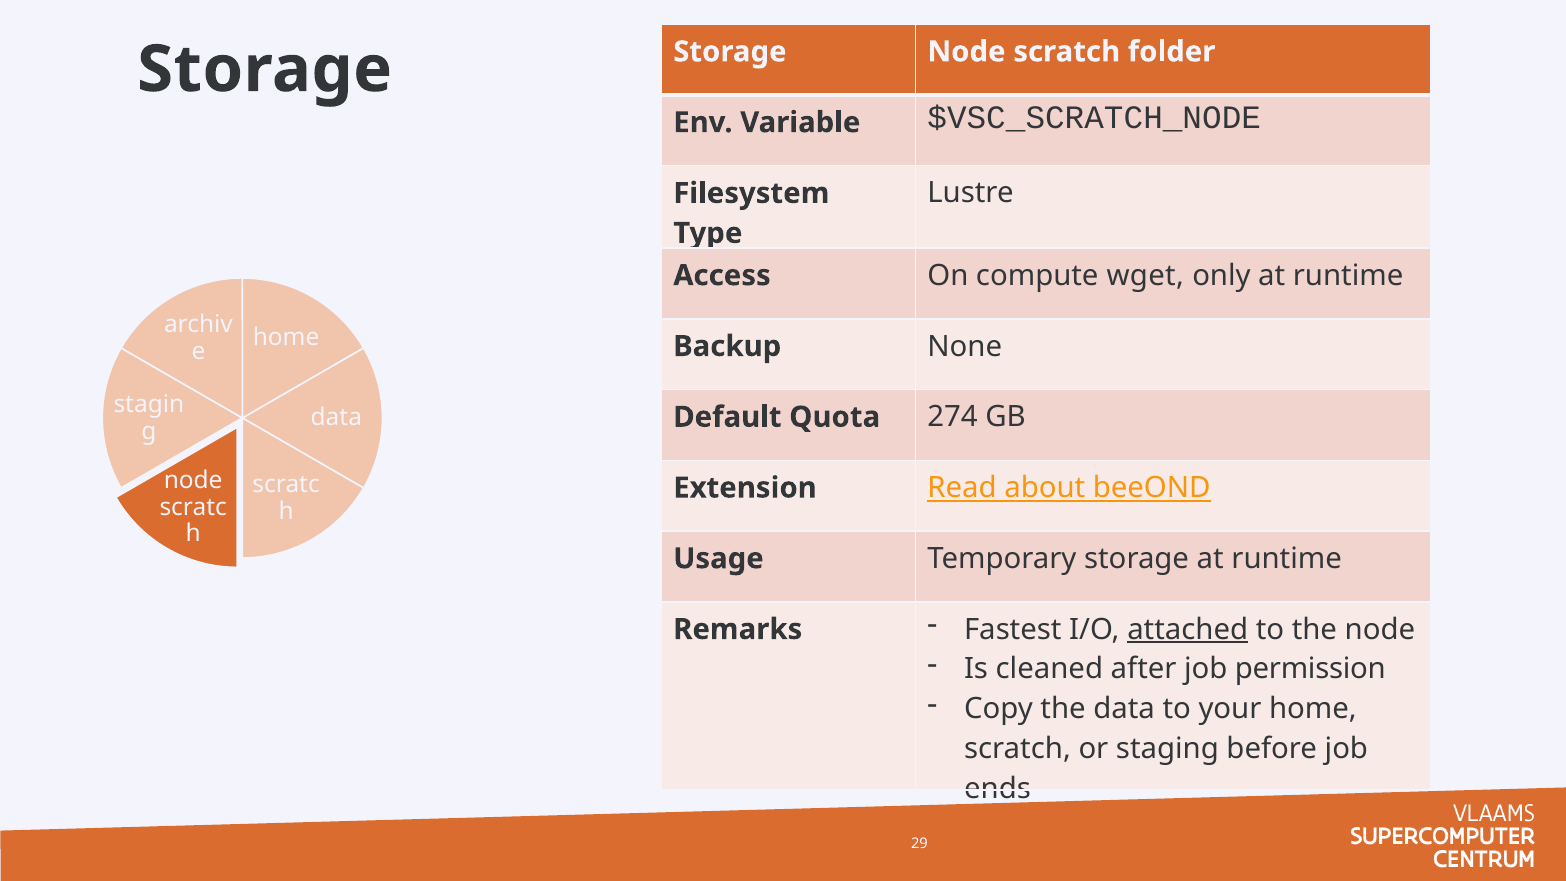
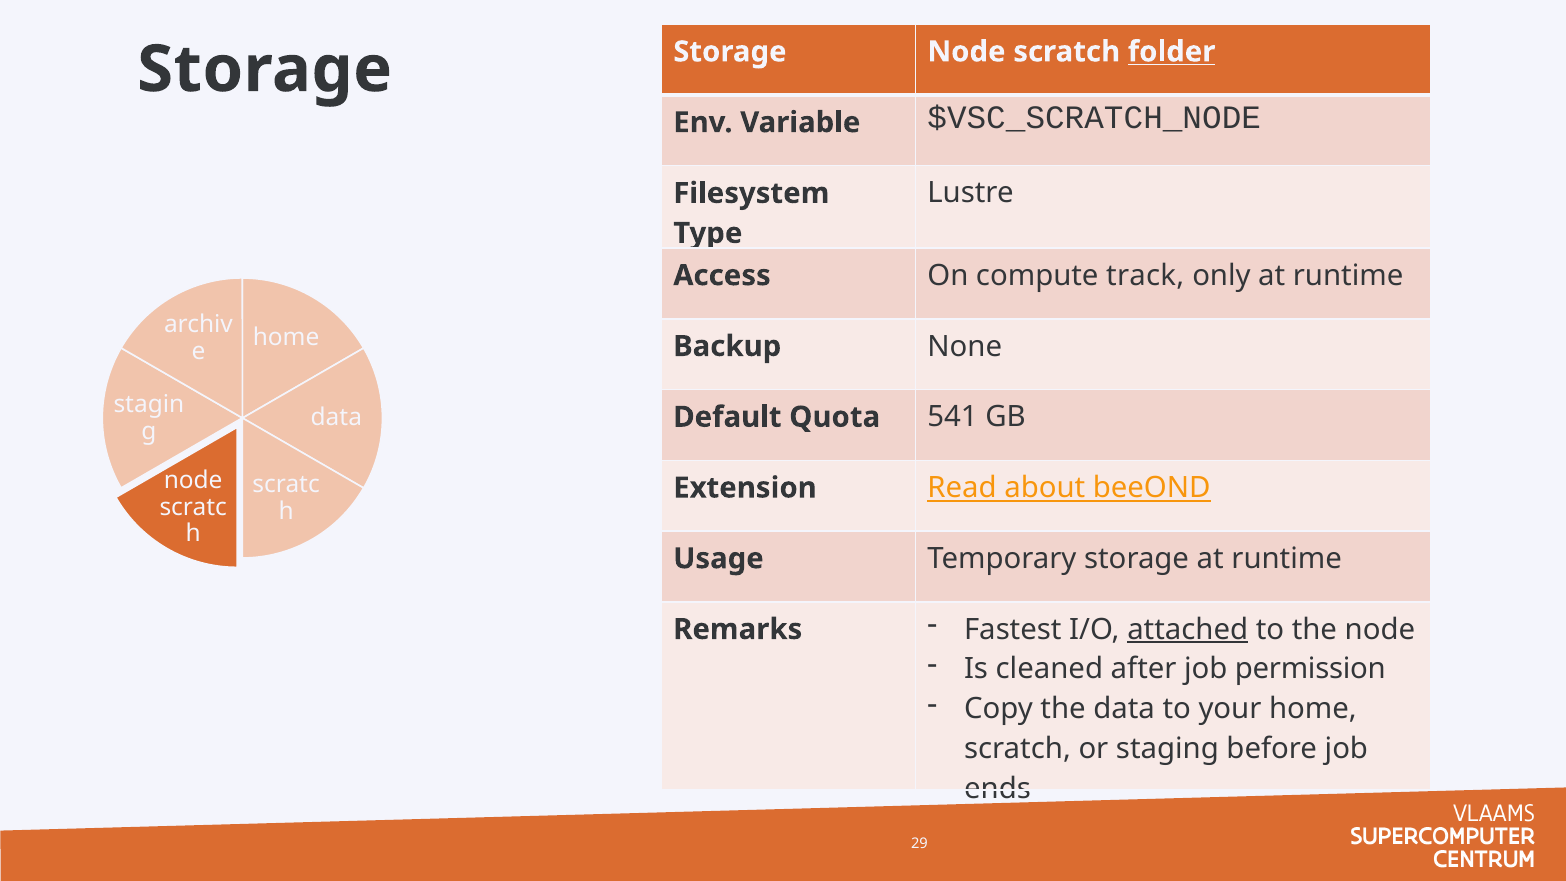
folder underline: none -> present
wget: wget -> track
274: 274 -> 541
